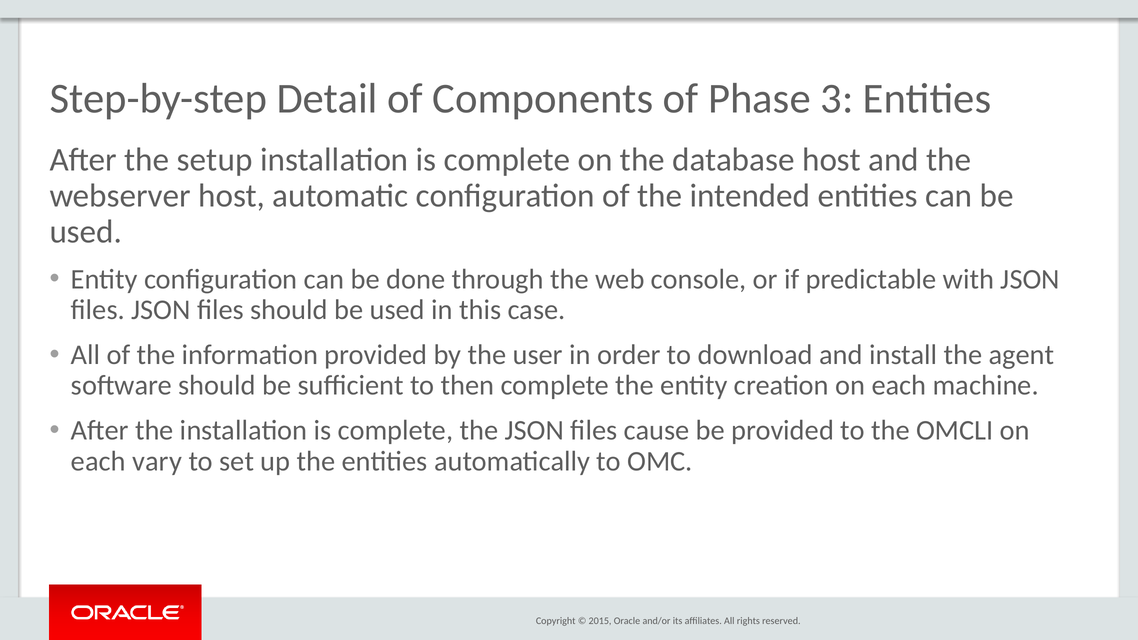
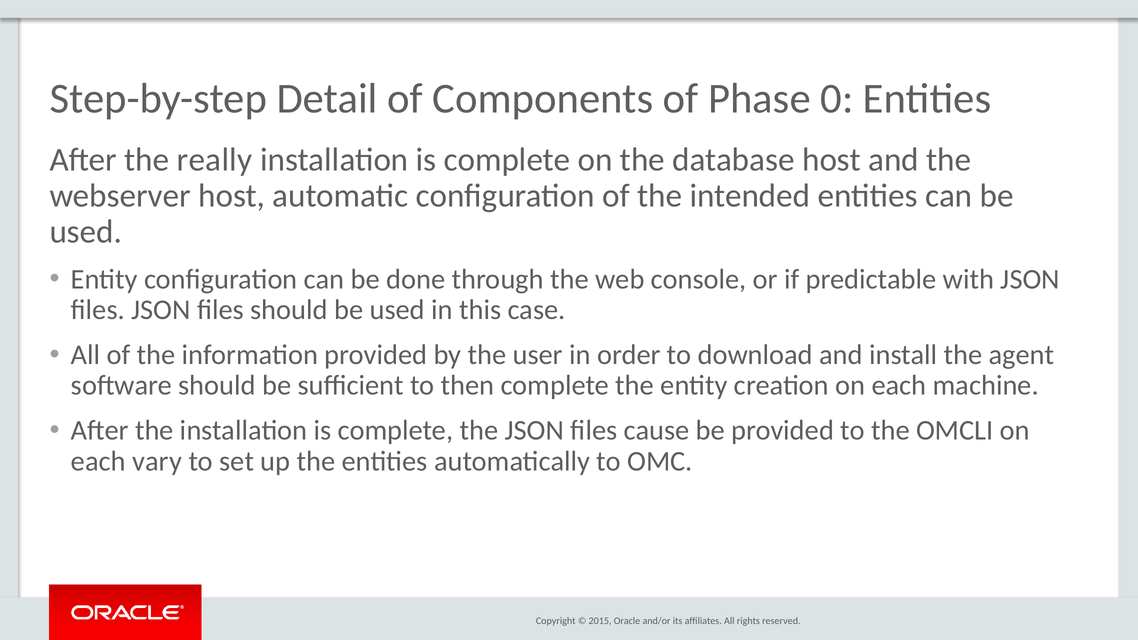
3: 3 -> 0
setup: setup -> really
